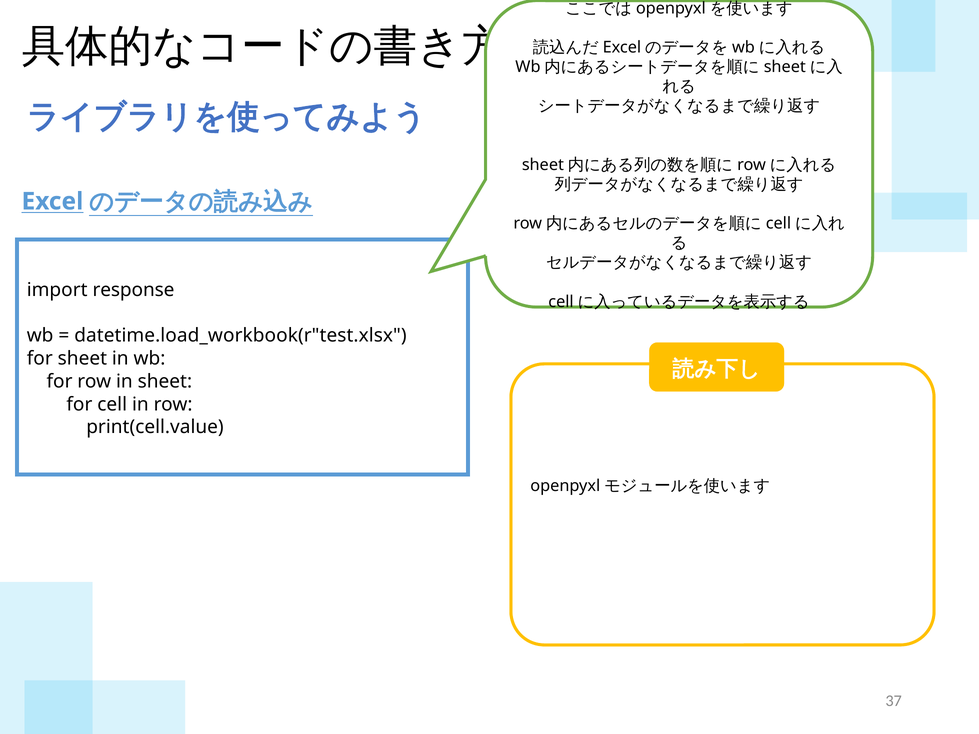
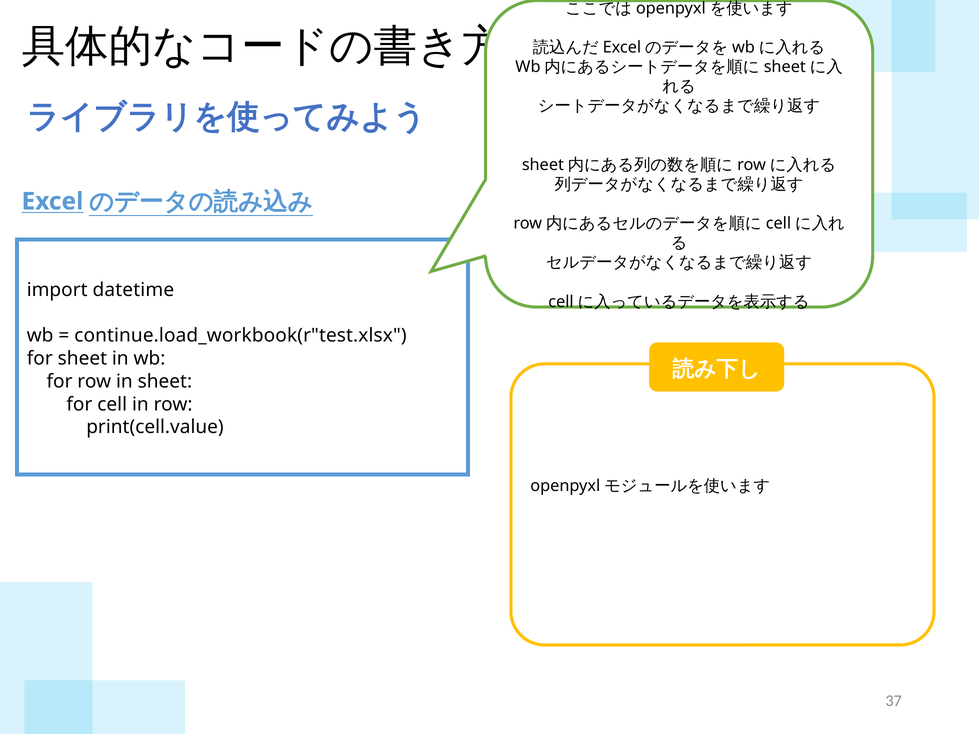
response: response -> datetime
datetime.load_workbook(r"test.xlsx: datetime.load_workbook(r"test.xlsx -> continue.load_workbook(r"test.xlsx
